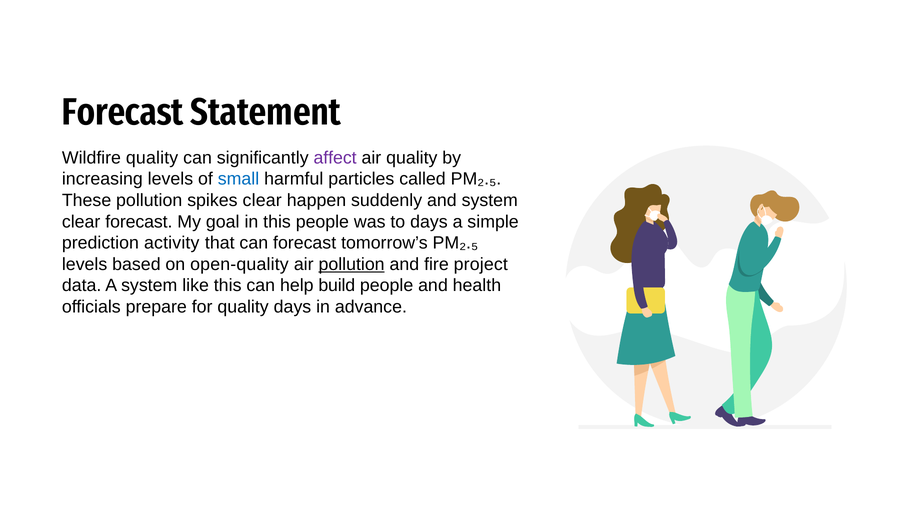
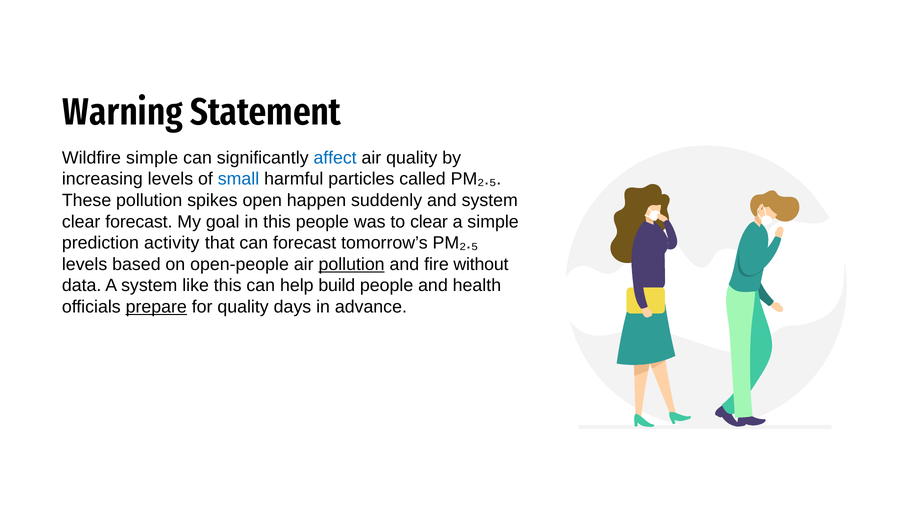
Forecast at (123, 112): Forecast -> Warning
Wildfire quality: quality -> simple
affect colour: purple -> blue
spikes clear: clear -> open
to days: days -> clear
open-quality: open-quality -> open-people
project: project -> without
prepare underline: none -> present
